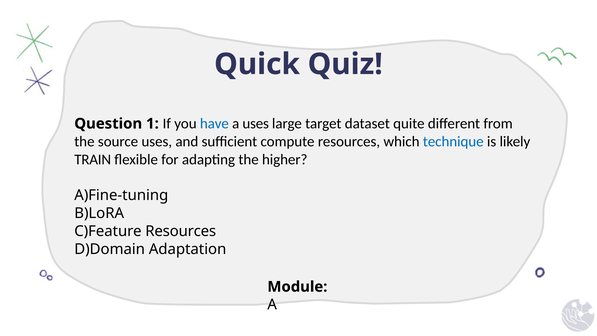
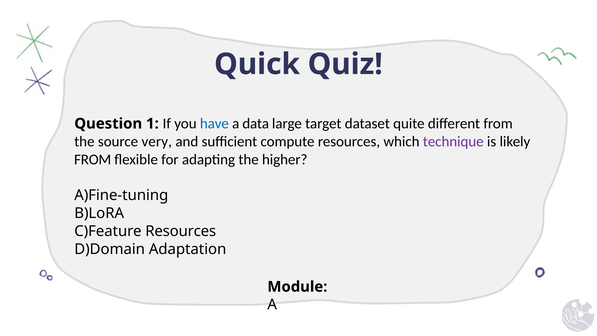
a uses: uses -> data
source uses: uses -> very
technique colour: blue -> purple
TRAIN at (93, 159): TRAIN -> FROM
